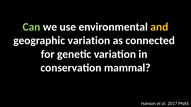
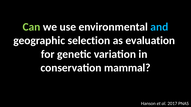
and colour: yellow -> light blue
geographic variation: variation -> selection
connected: connected -> evaluation
